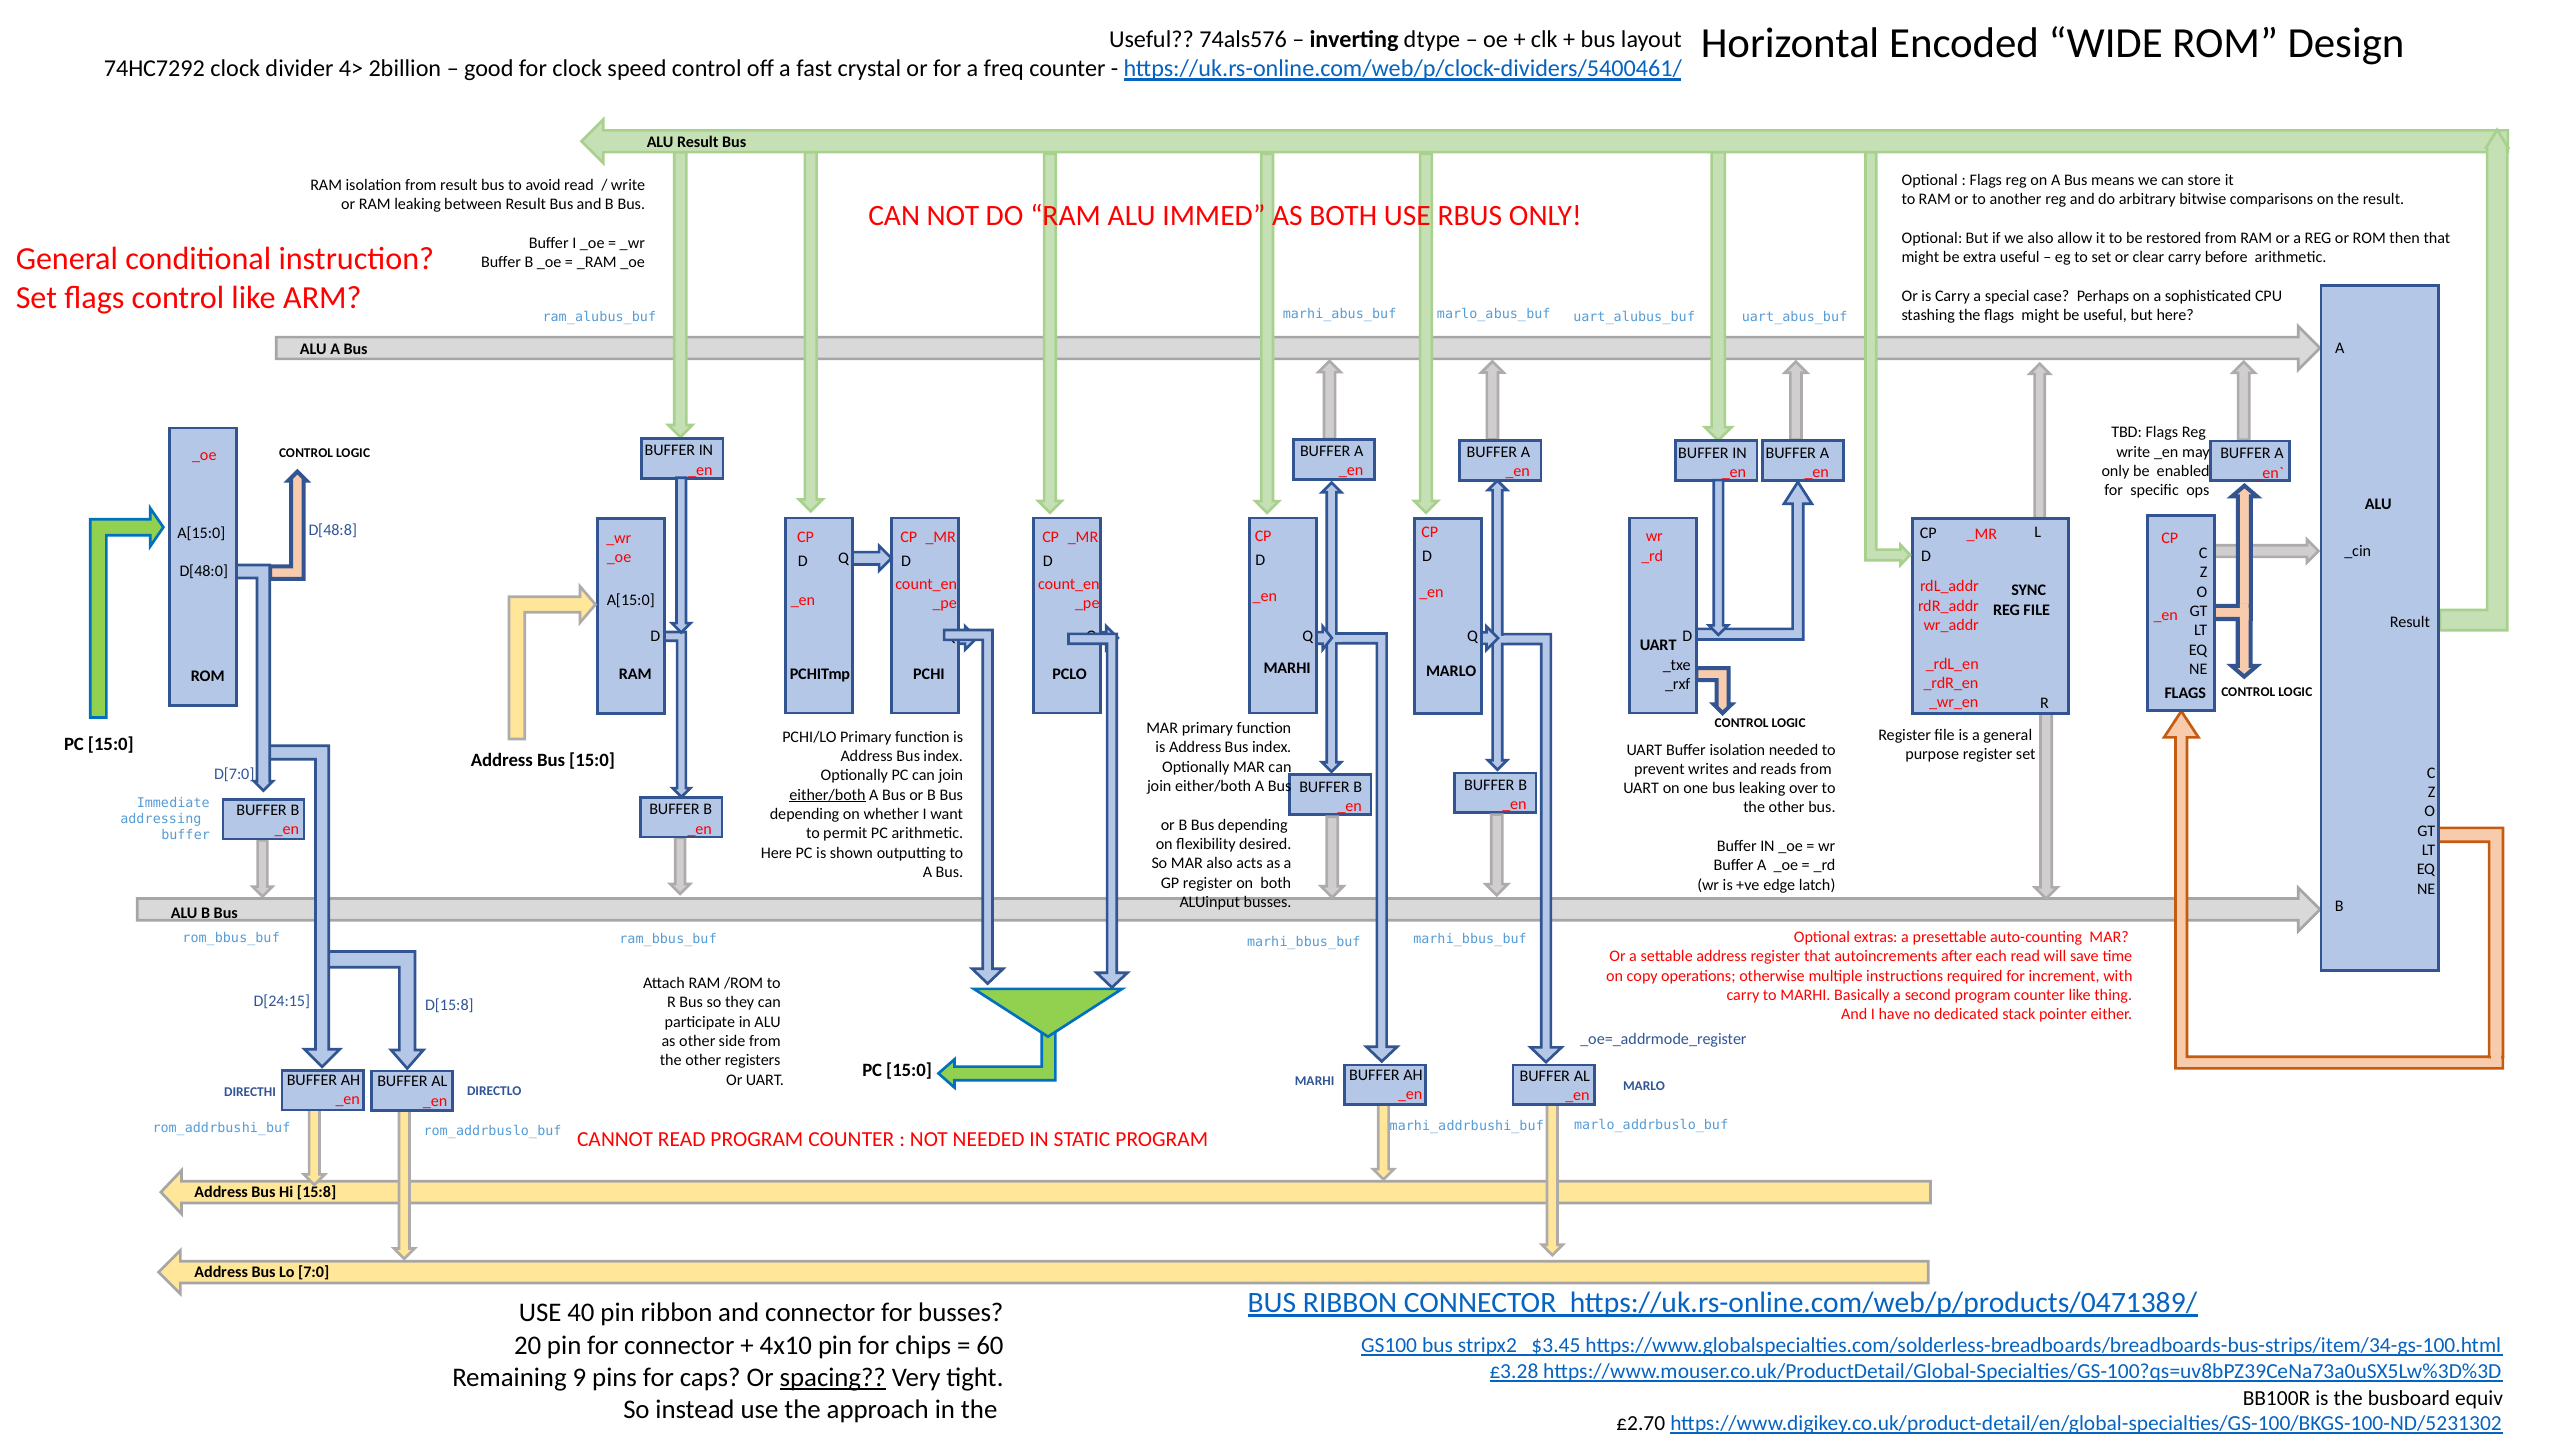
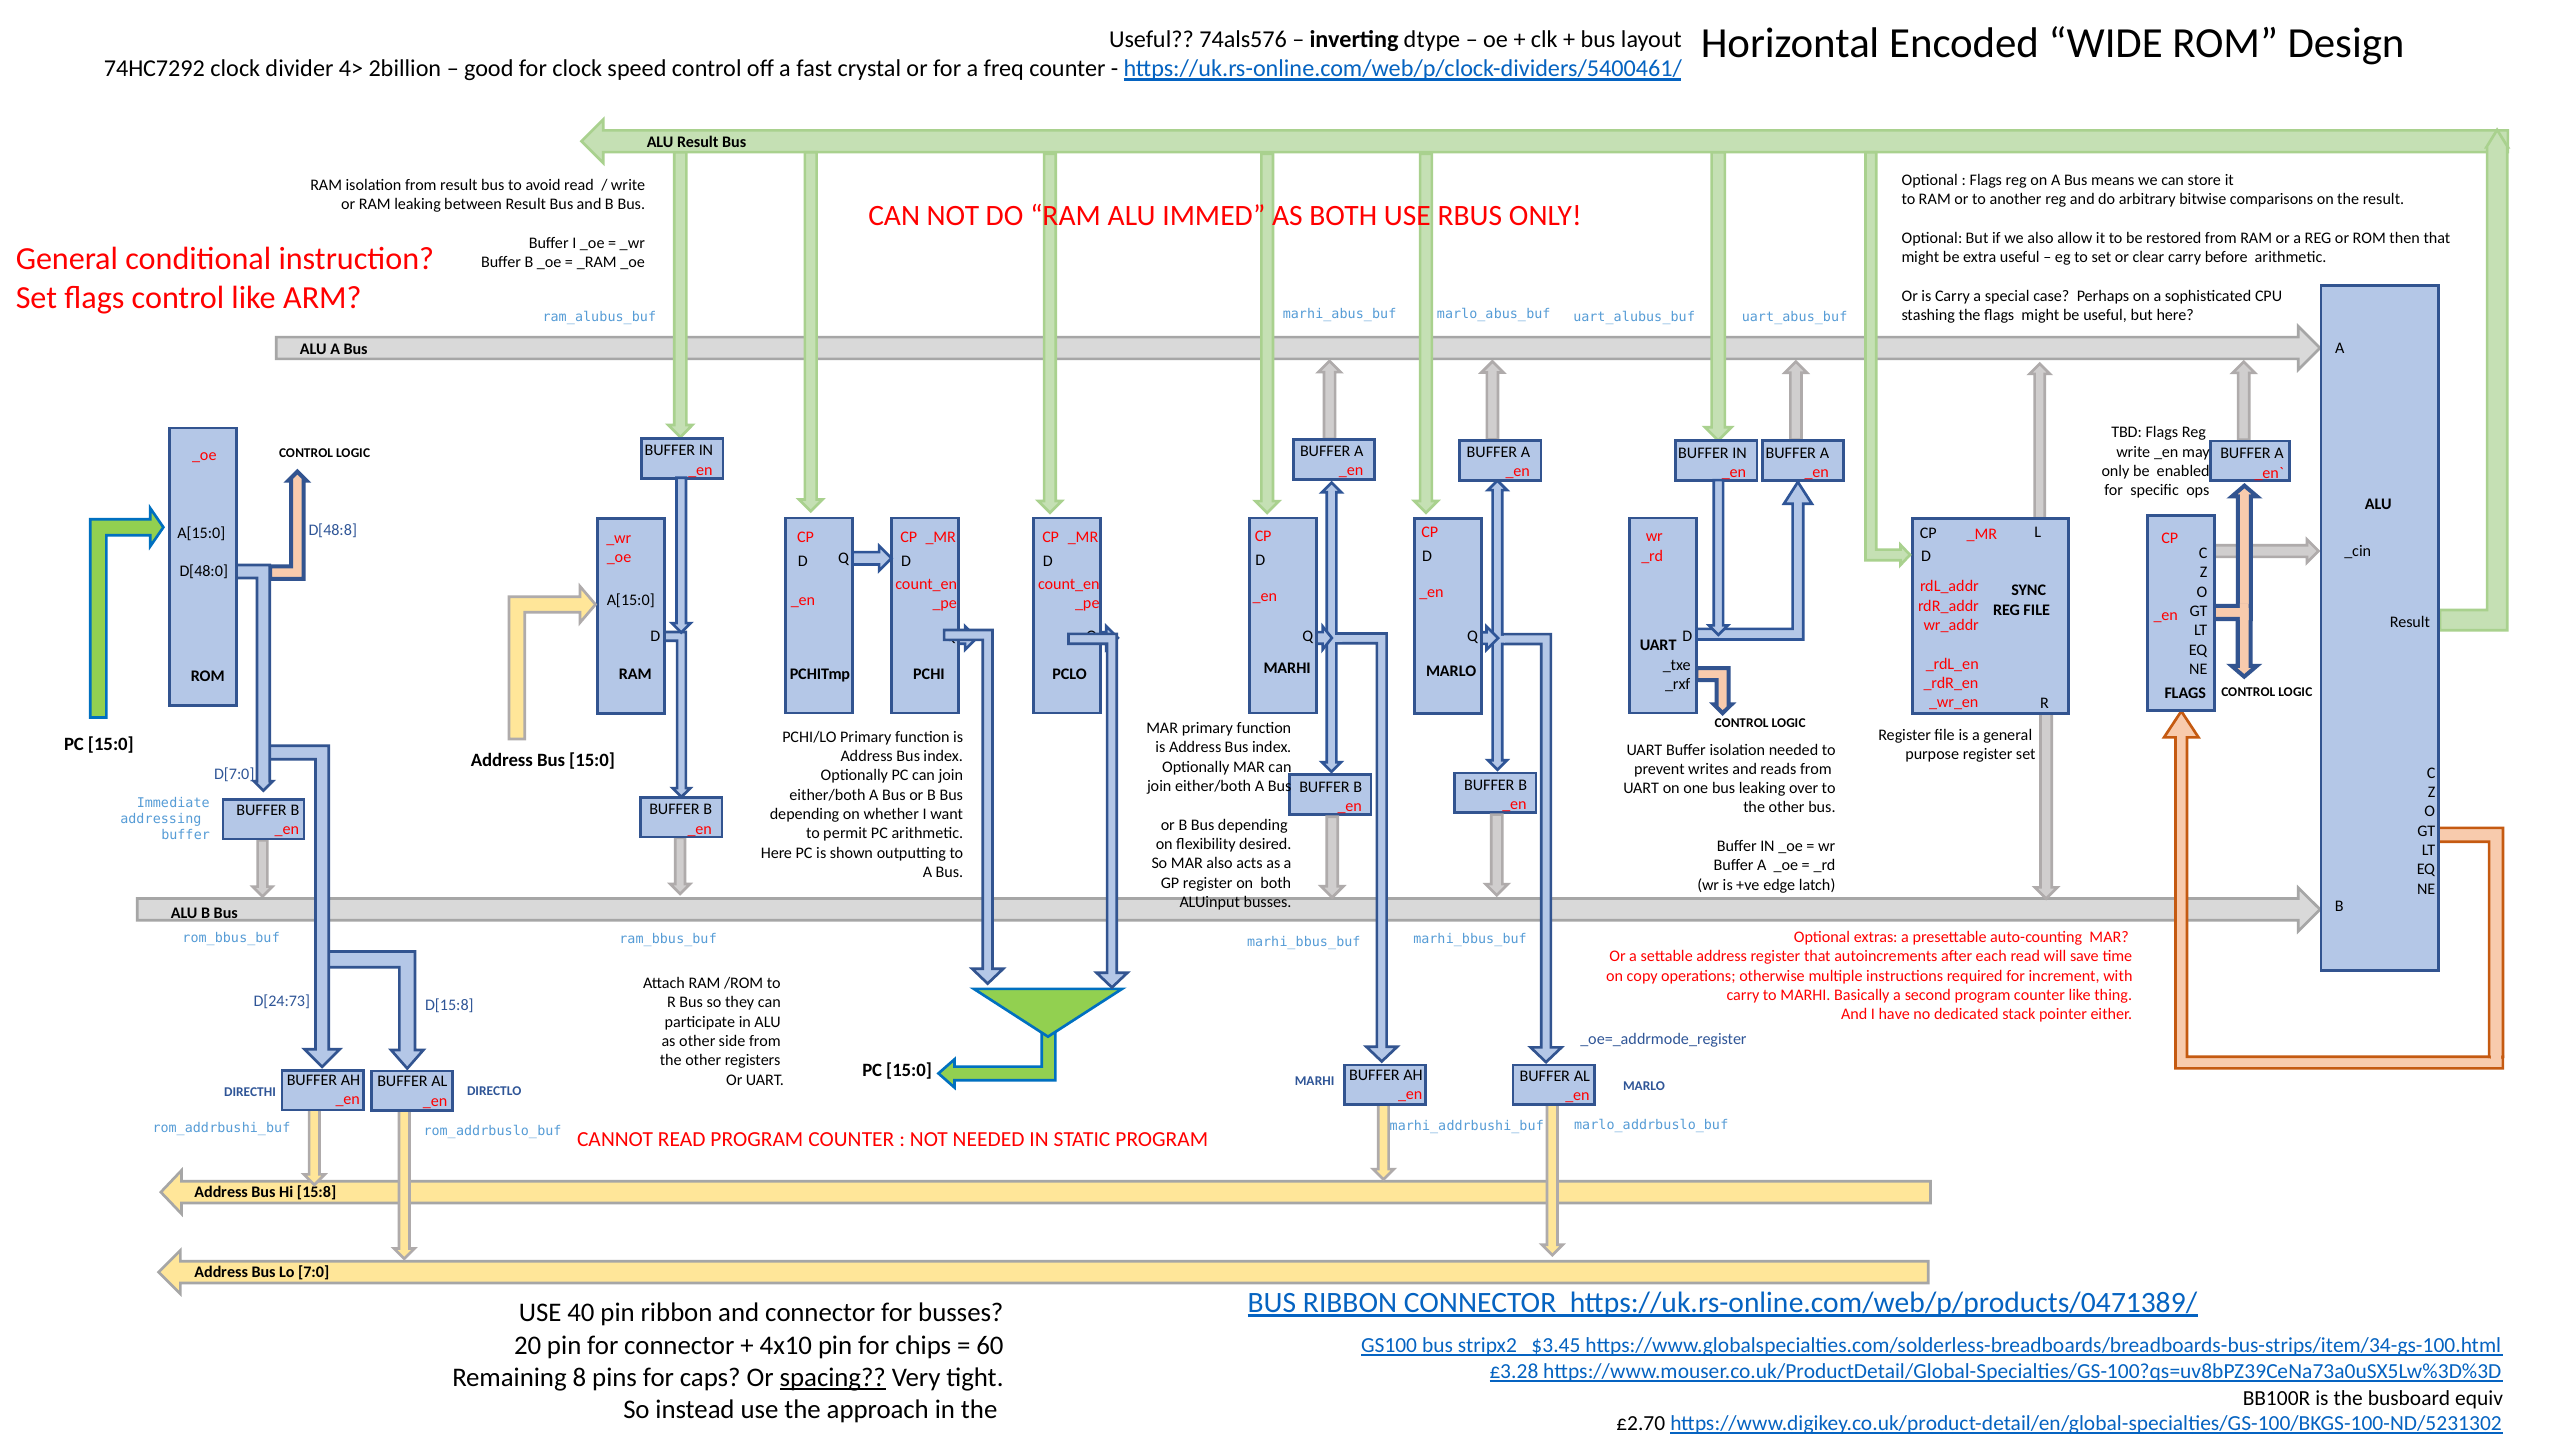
either/both at (828, 795) underline: present -> none
D[24:15: D[24:15 -> D[24:73
9: 9 -> 8
